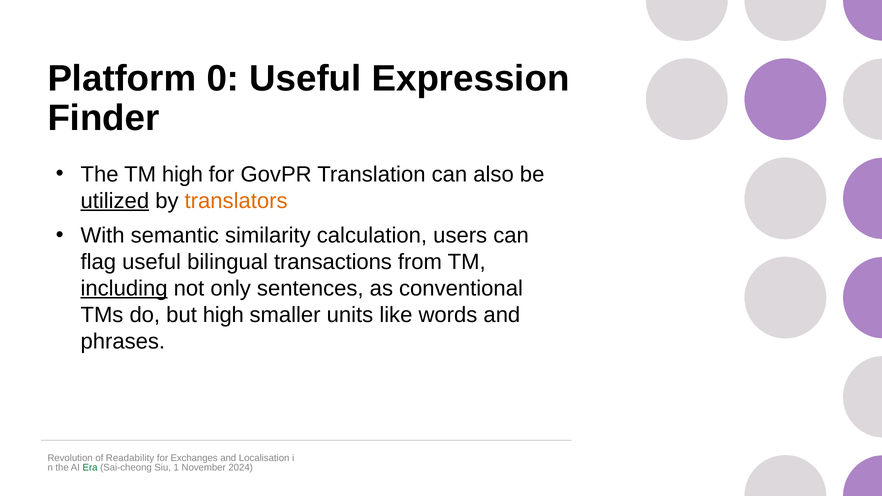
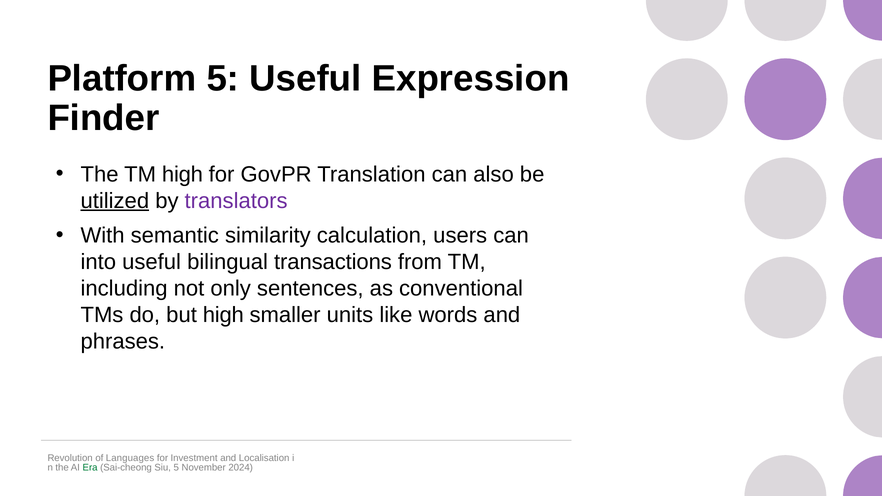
Platform 0: 0 -> 5
translators colour: orange -> purple
flag: flag -> into
including underline: present -> none
Readability: Readability -> Languages
Exchanges: Exchanges -> Investment
Siu 1: 1 -> 5
